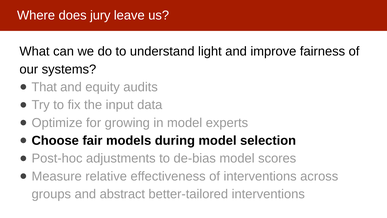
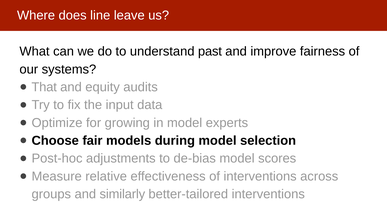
jury: jury -> line
light: light -> past
abstract: abstract -> similarly
